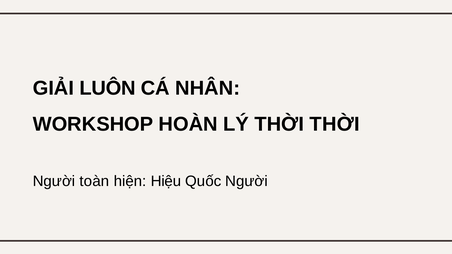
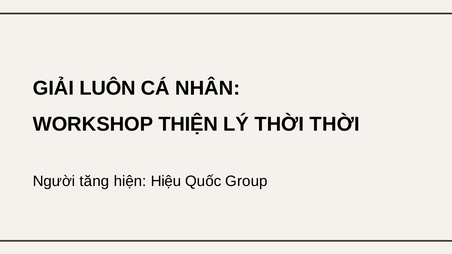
HOÀN: HOÀN -> THIỆN
toàn: toàn -> tăng
Quốc Người: Người -> Group
